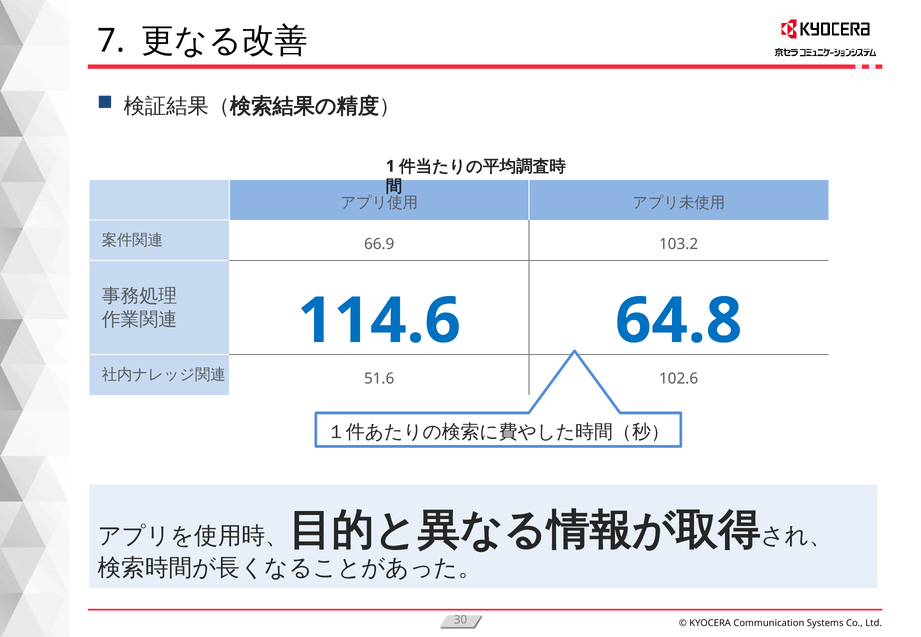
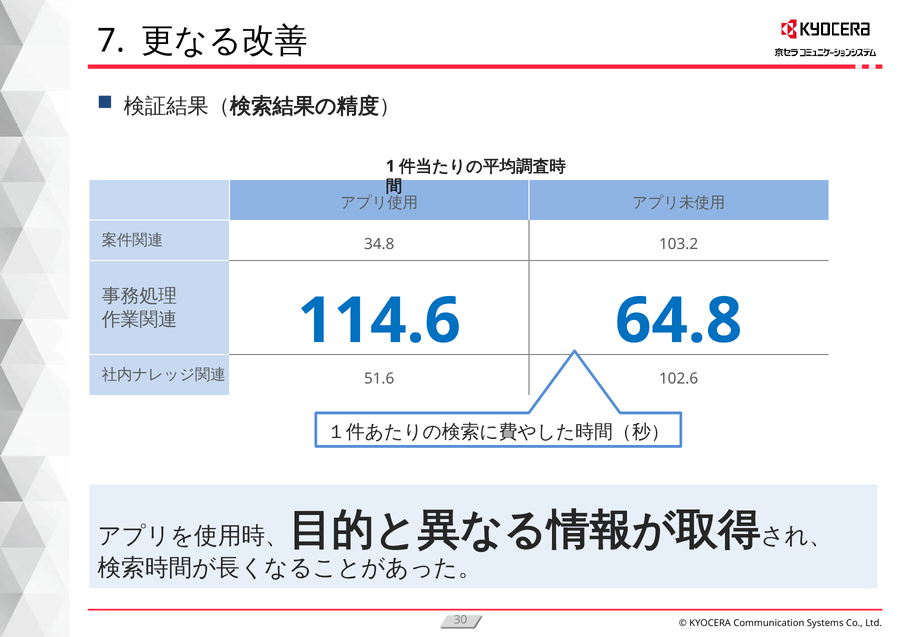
66.9: 66.9 -> 34.8
